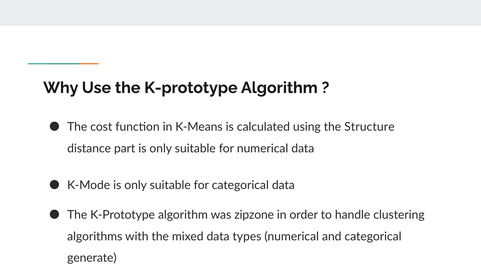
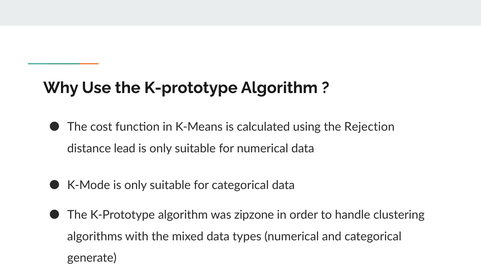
Structure: Structure -> Rejection
part: part -> lead
